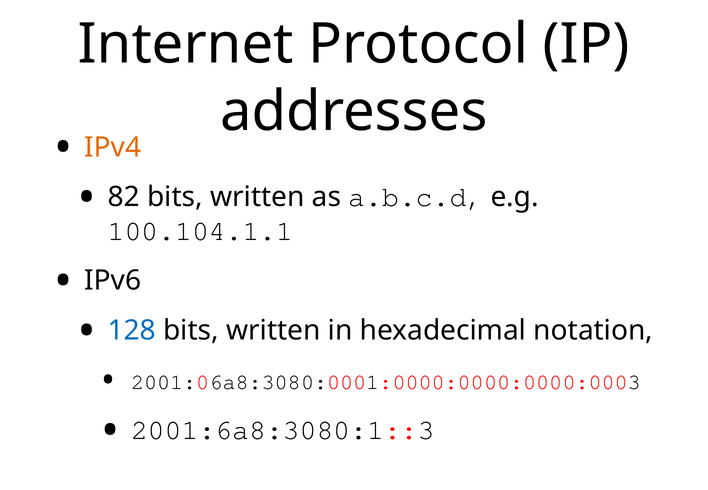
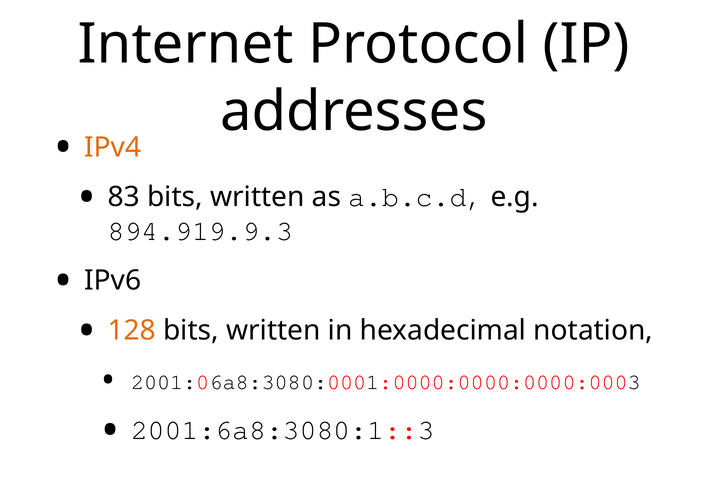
82: 82 -> 83
100.104.1.1: 100.104.1.1 -> 894.919.9.3
128 colour: blue -> orange
